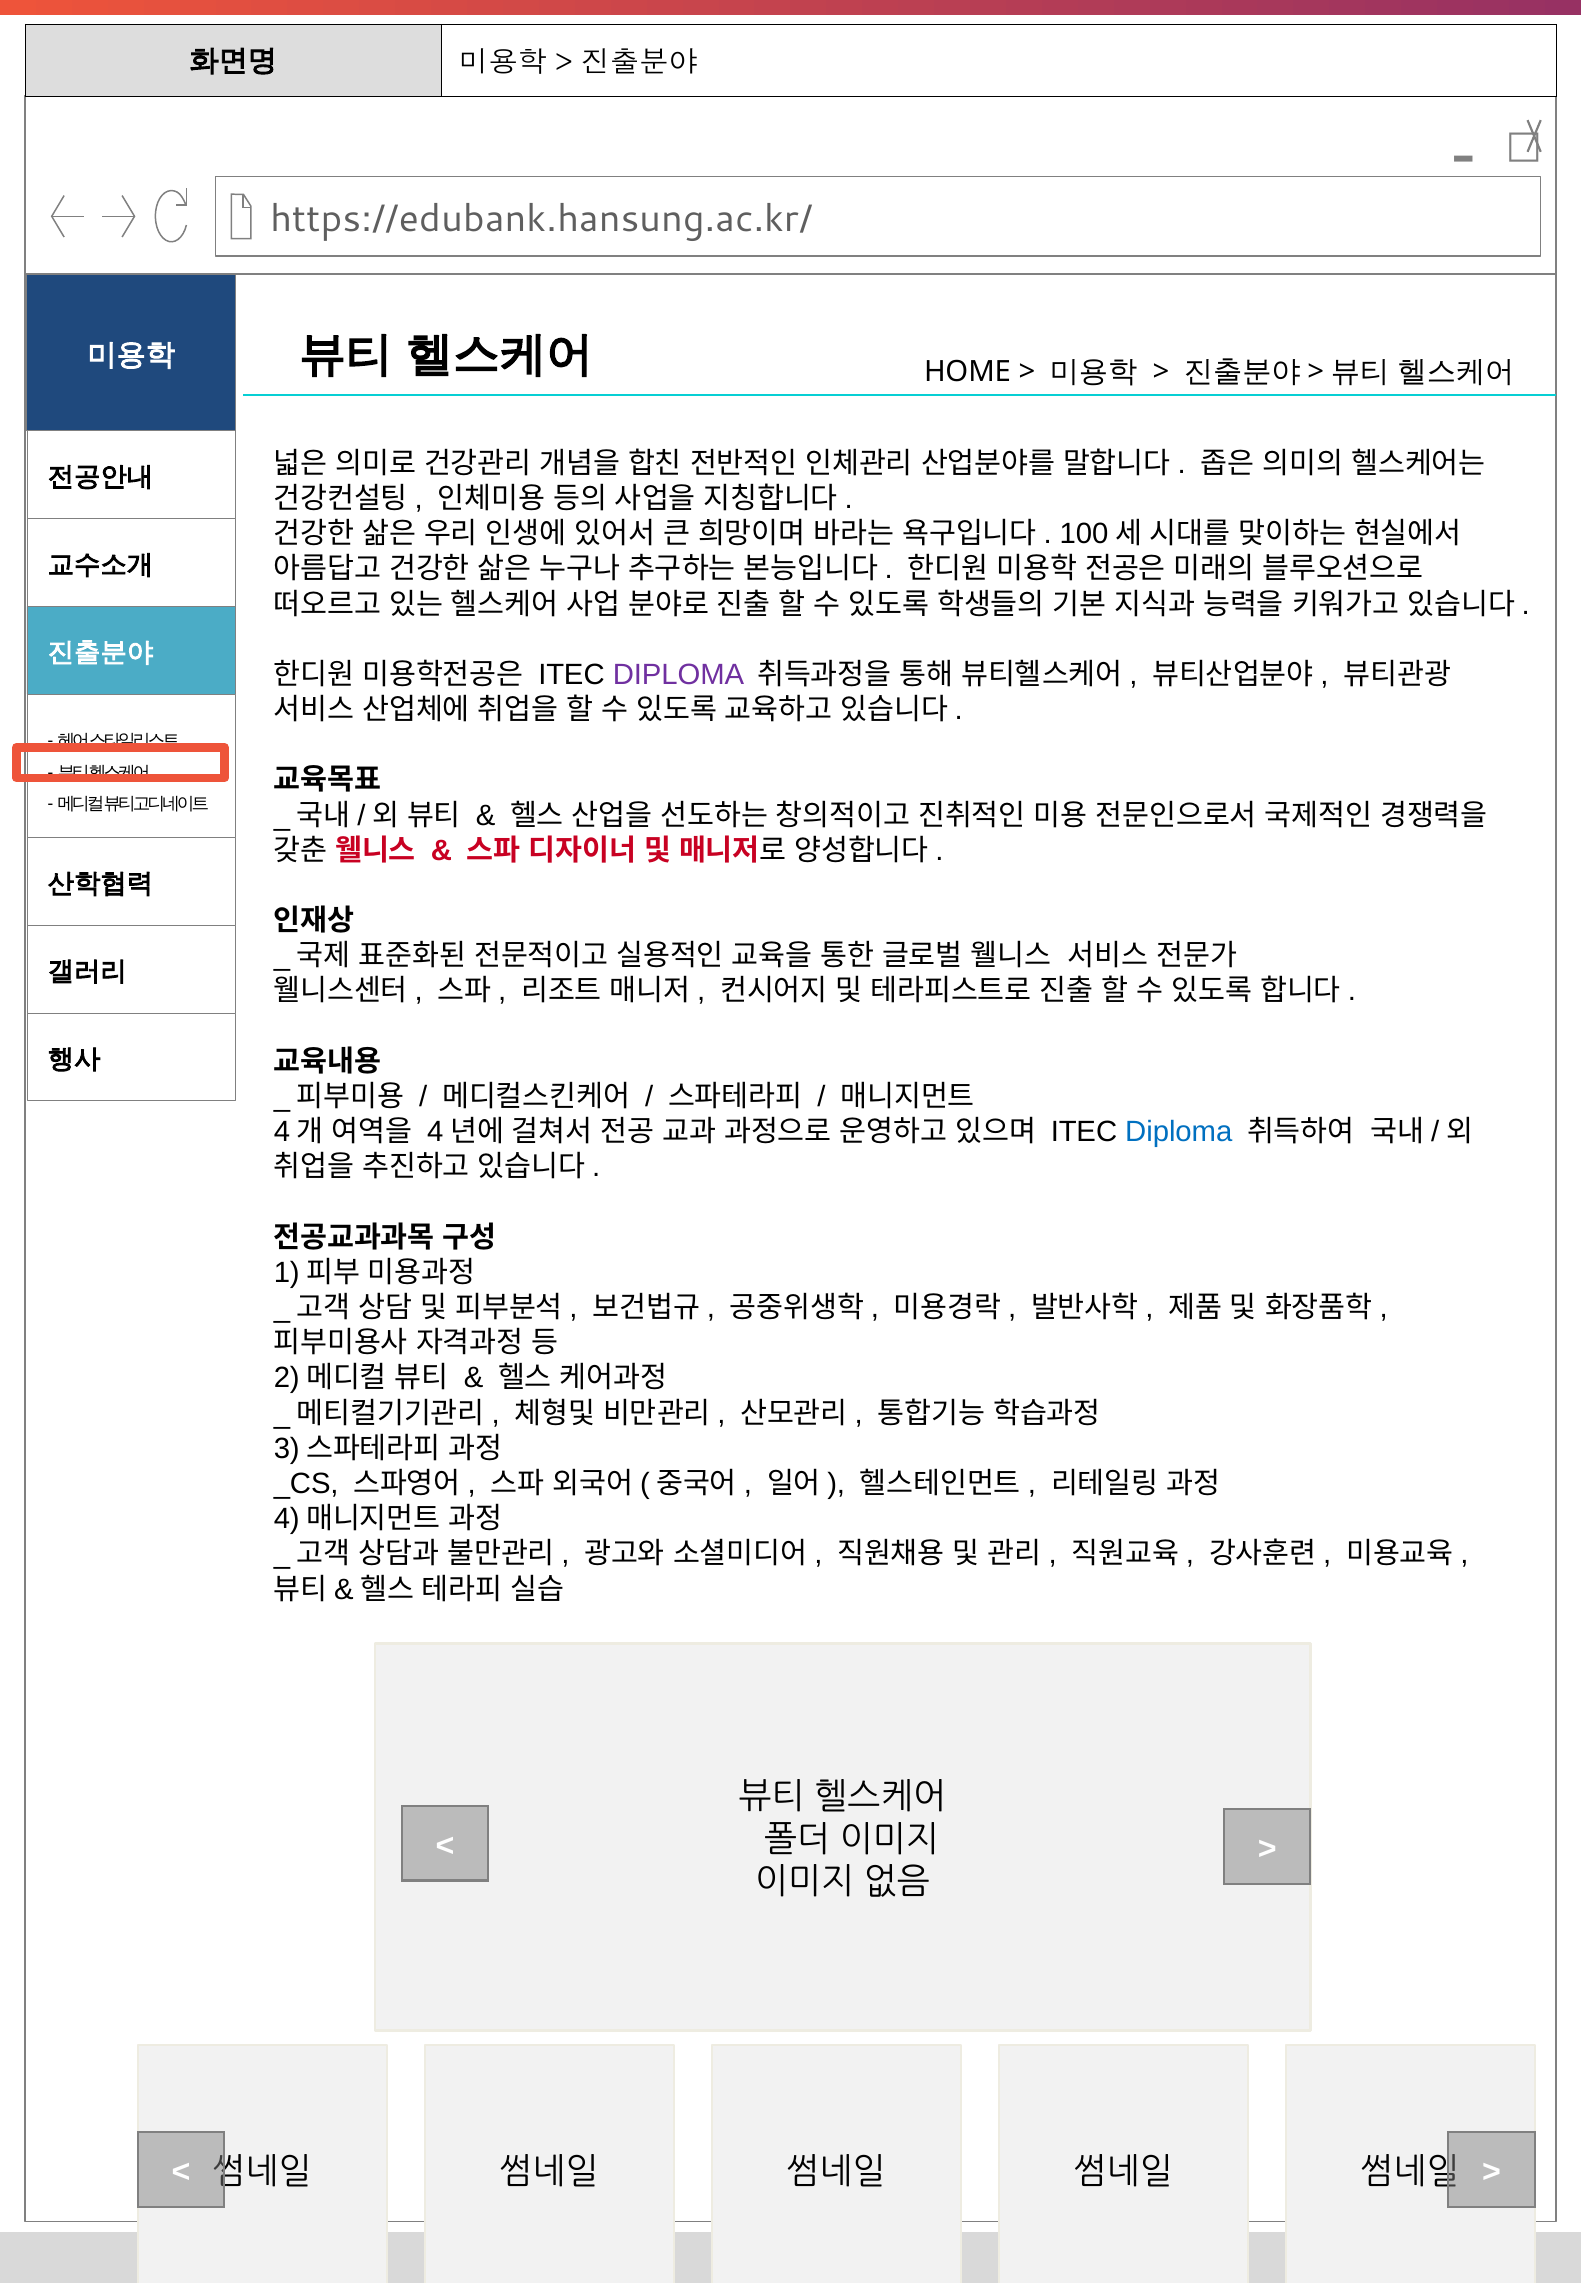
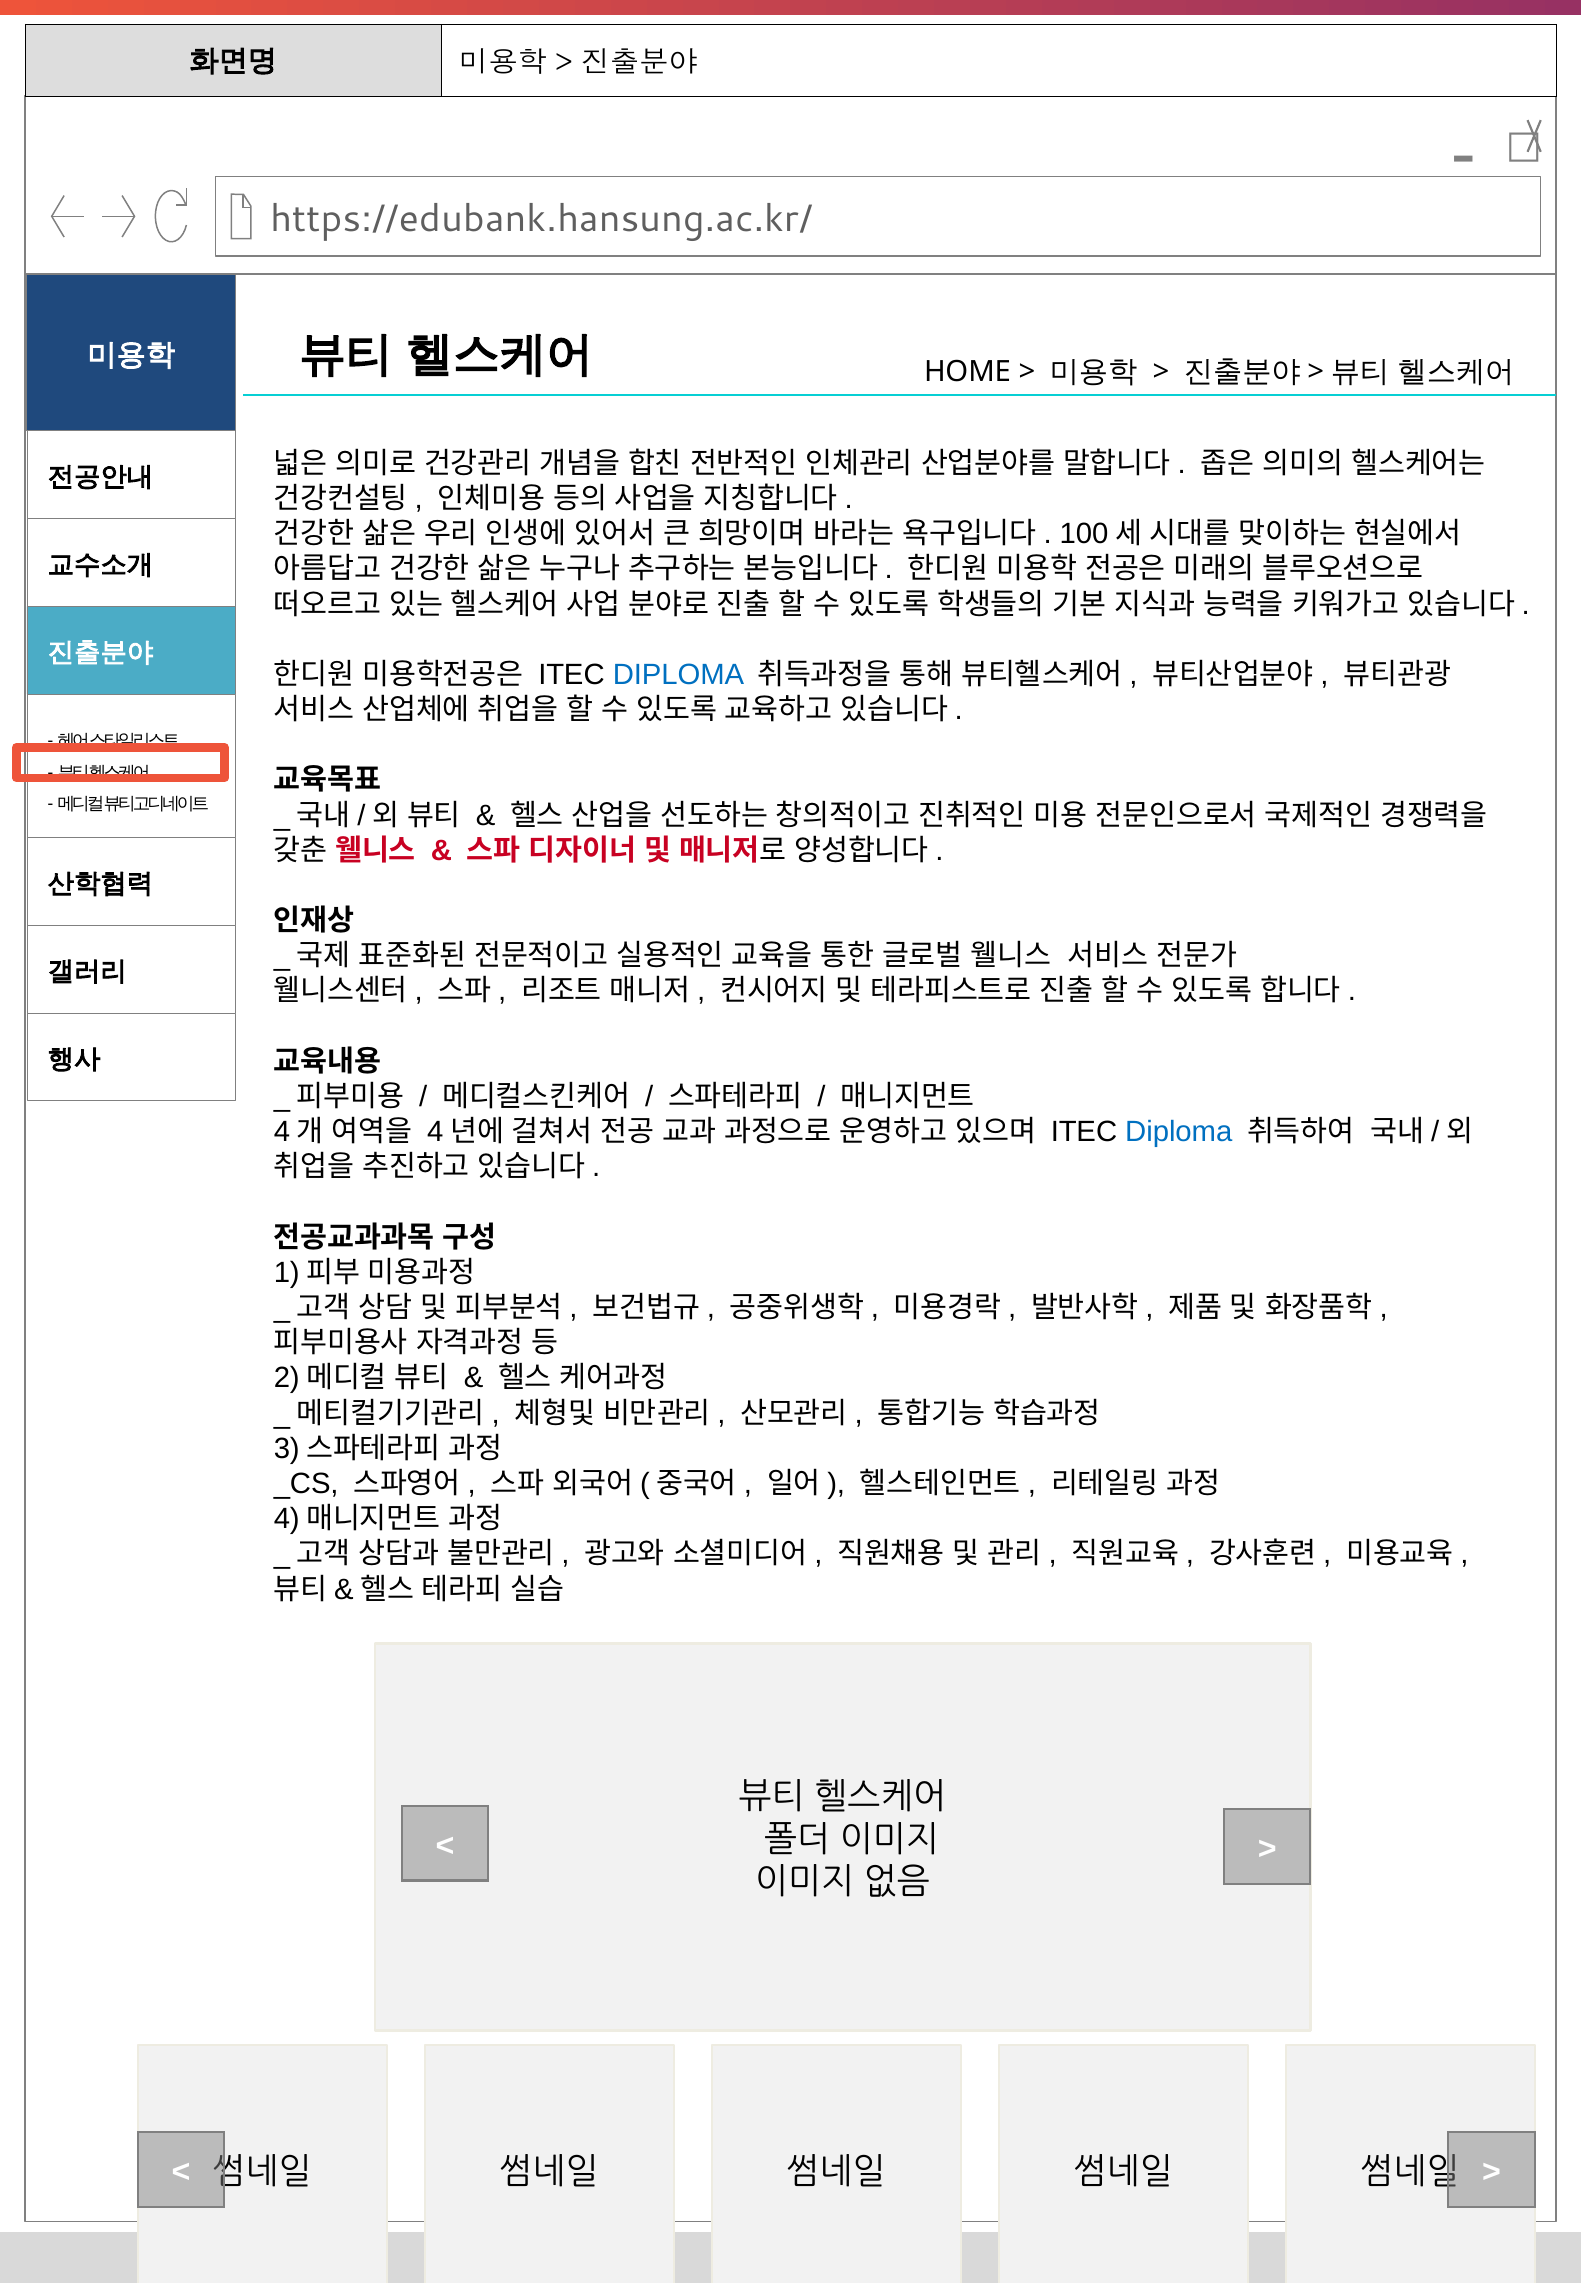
DIPLOMA at (678, 675) colour: purple -> blue
